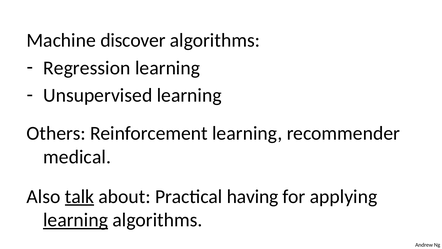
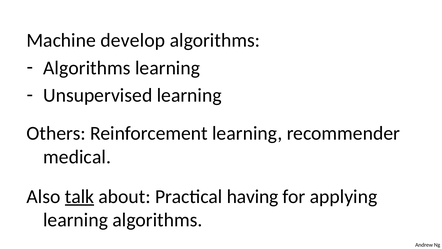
discover: discover -> develop
Regression at (87, 68): Regression -> Algorithms
learning at (76, 220) underline: present -> none
